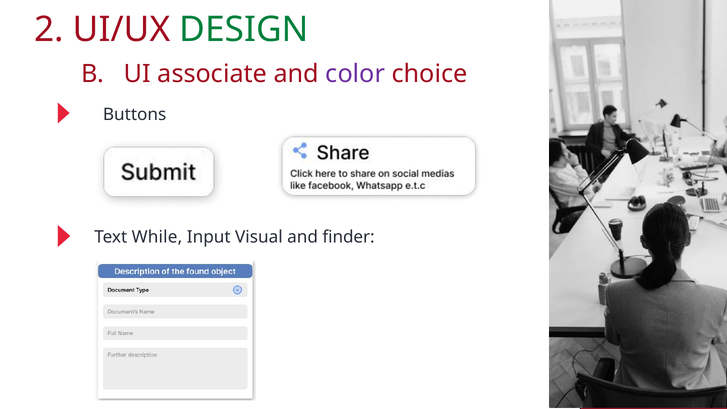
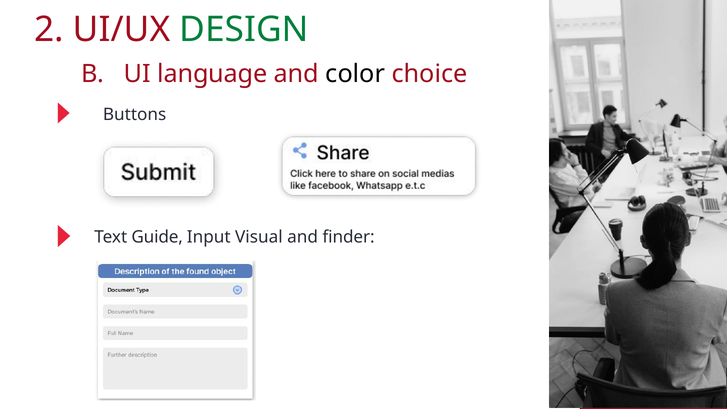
associate: associate -> language
color colour: purple -> black
While: While -> Guide
